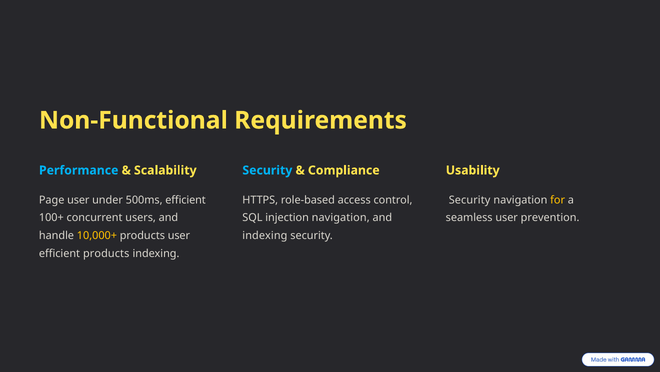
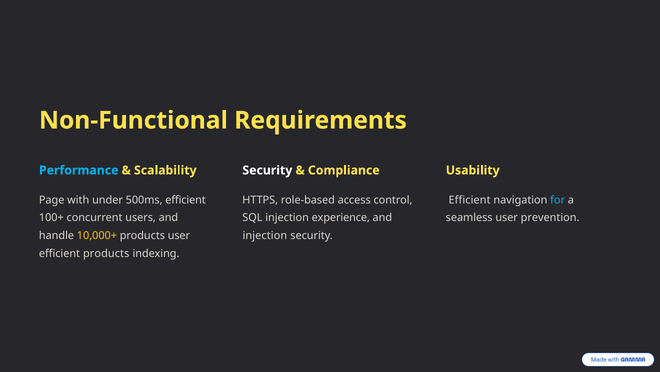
Security at (267, 170) colour: light blue -> white
Page user: user -> with
Security at (470, 200): Security -> Efficient
for colour: yellow -> light blue
injection navigation: navigation -> experience
indexing at (265, 235): indexing -> injection
